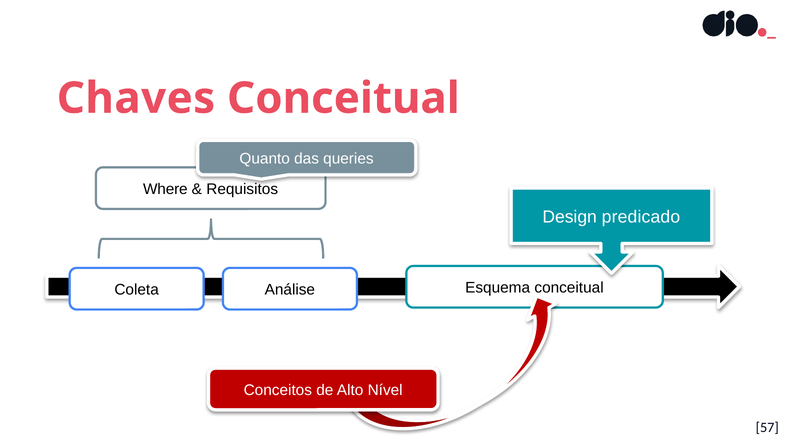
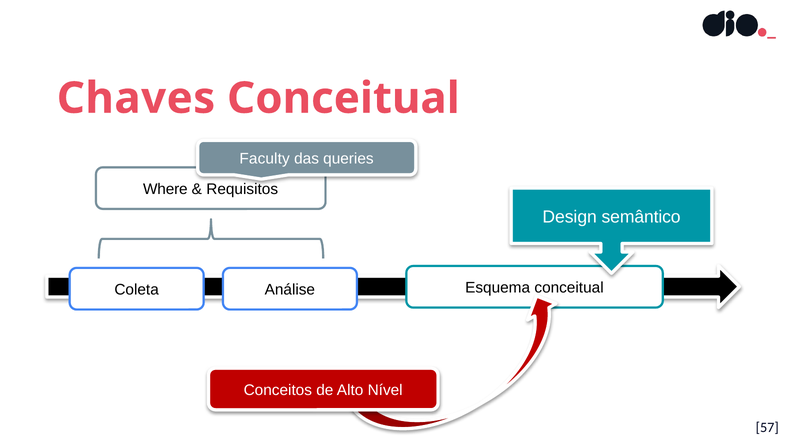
Quanto: Quanto -> Faculty
predicado: predicado -> semântico
